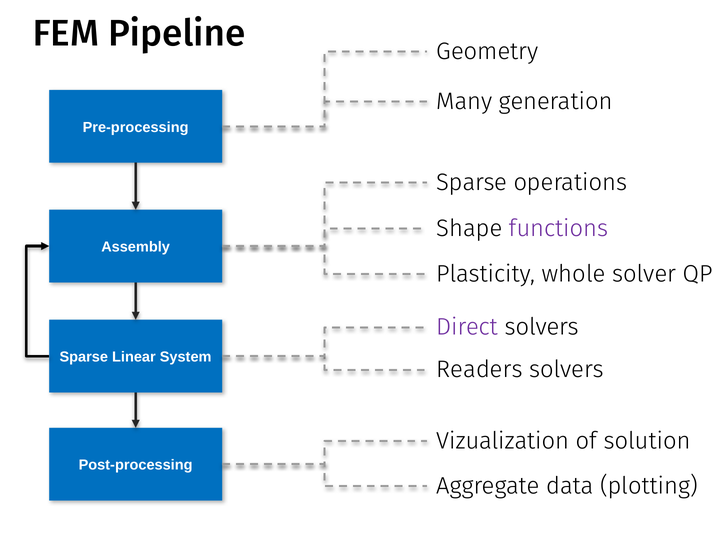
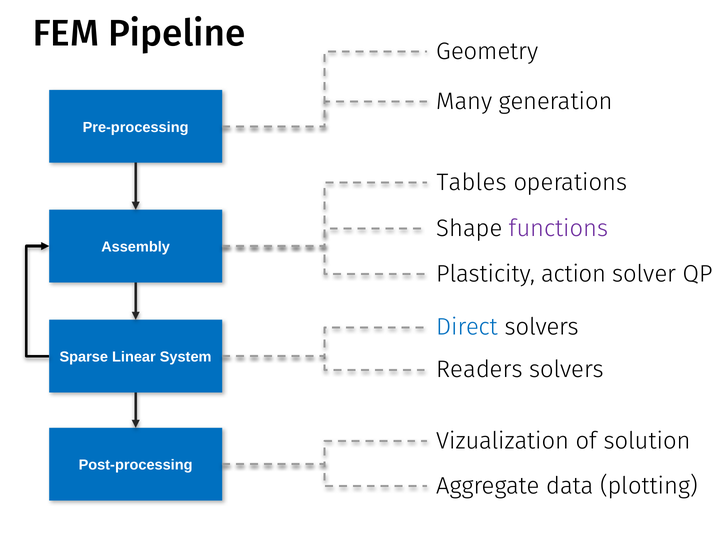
Sparse at (472, 182): Sparse -> Tables
whole: whole -> action
Direct colour: purple -> blue
